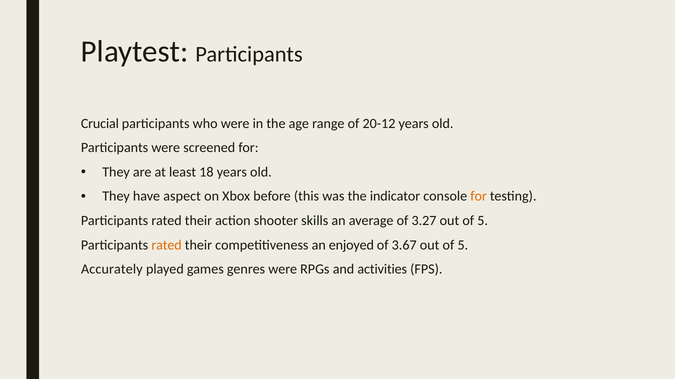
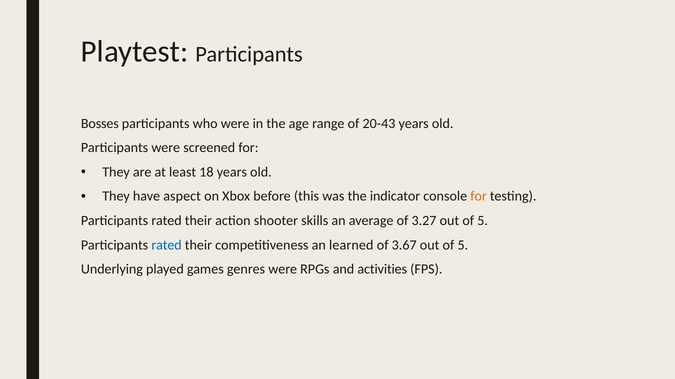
Crucial: Crucial -> Bosses
20-12: 20-12 -> 20-43
rated at (167, 245) colour: orange -> blue
enjoyed: enjoyed -> learned
Accurately: Accurately -> Underlying
